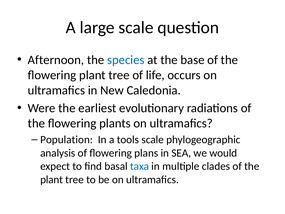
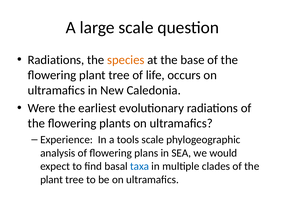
Afternoon at (56, 60): Afternoon -> Radiations
species colour: blue -> orange
Population: Population -> Experience
